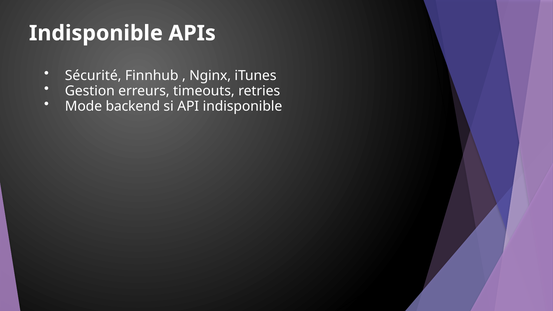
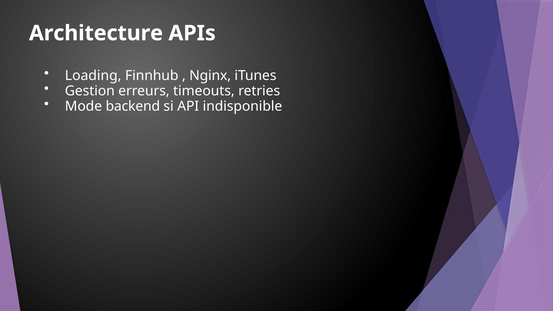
Indisponible at (96, 33): Indisponible -> Architecture
Sécurité: Sécurité -> Loading
